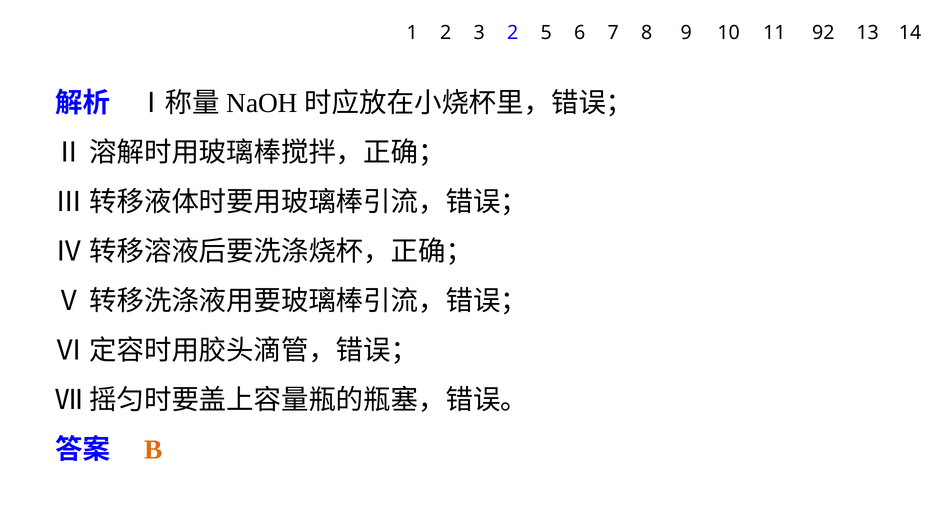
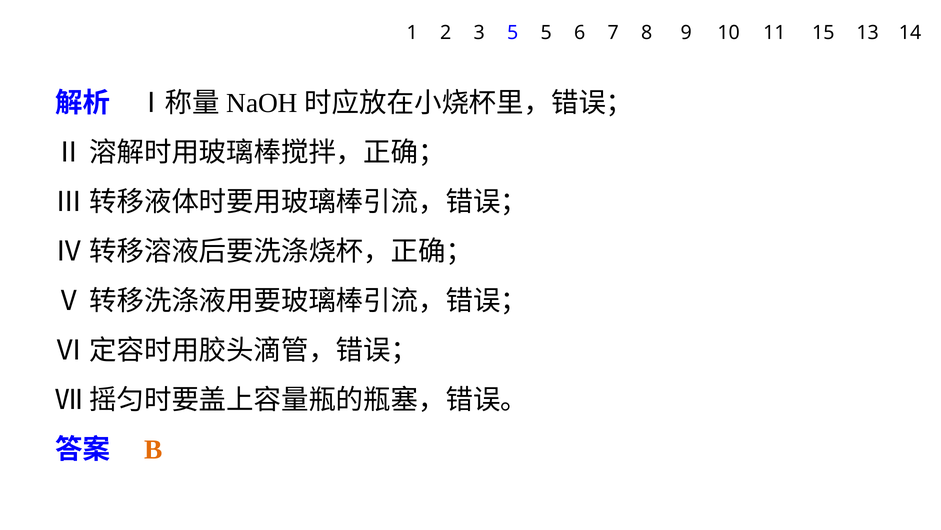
3 2: 2 -> 5
92: 92 -> 15
